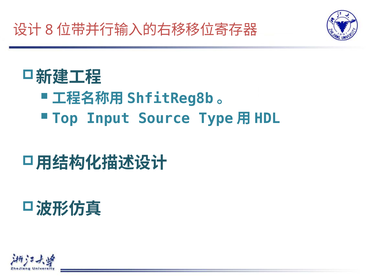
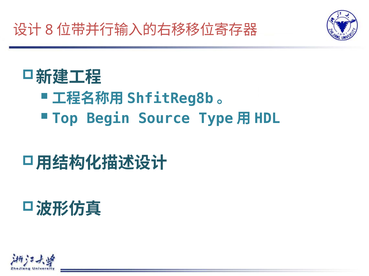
Input: Input -> Begin
